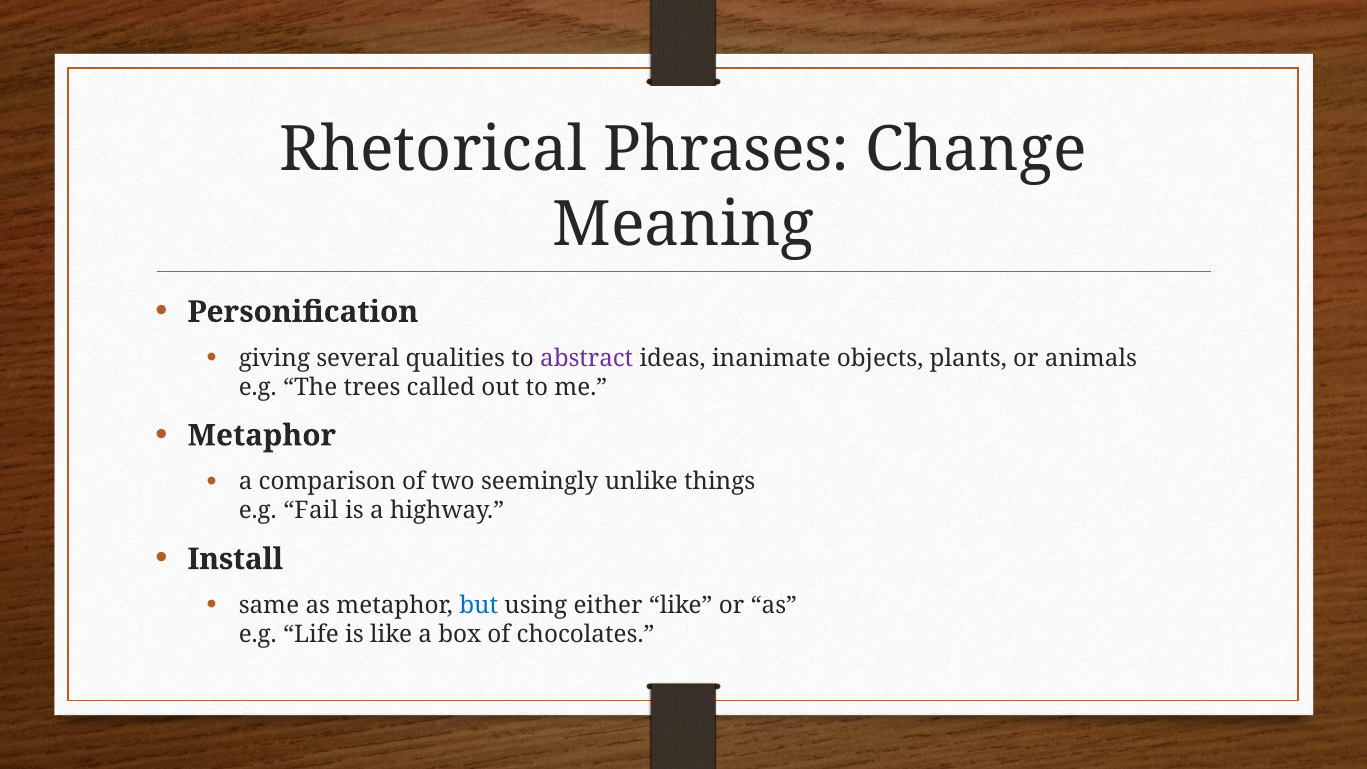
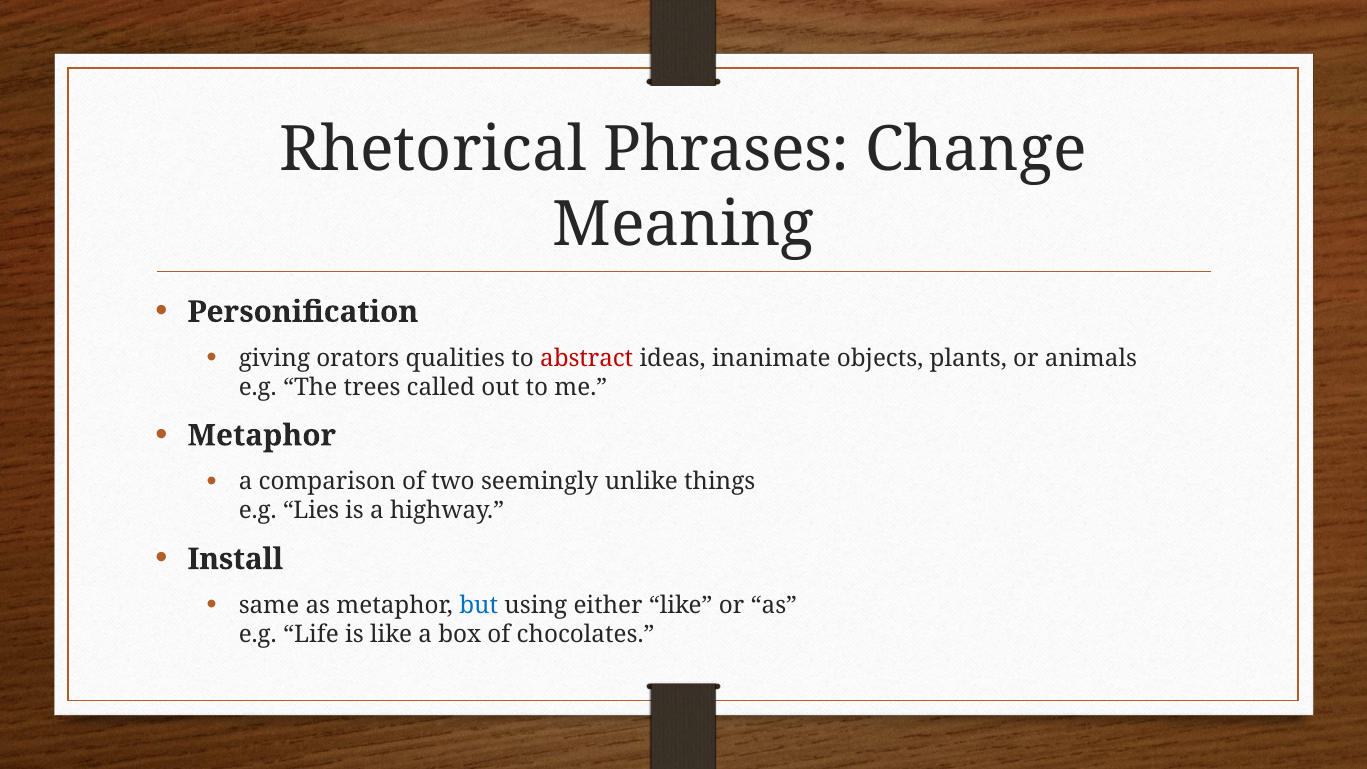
several: several -> orators
abstract colour: purple -> red
Fail: Fail -> Lies
